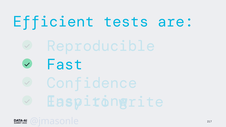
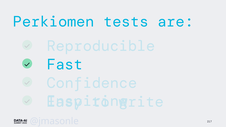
Efficient: Efficient -> Perkiomen
